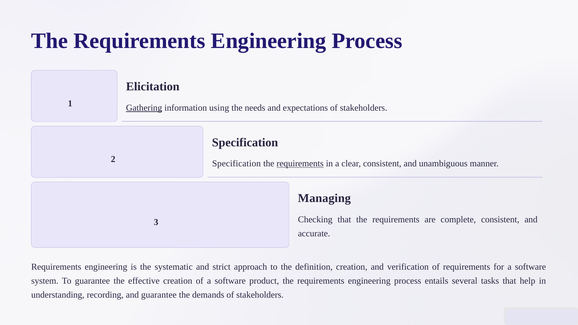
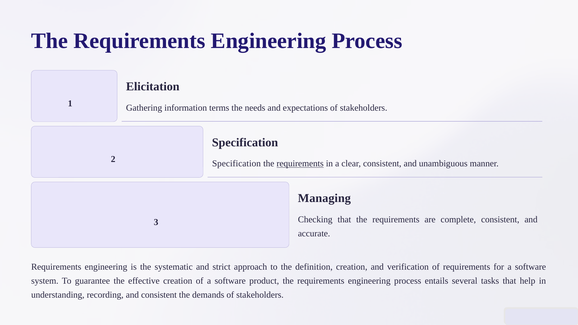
Gathering underline: present -> none
using: using -> terms
and guarantee: guarantee -> consistent
